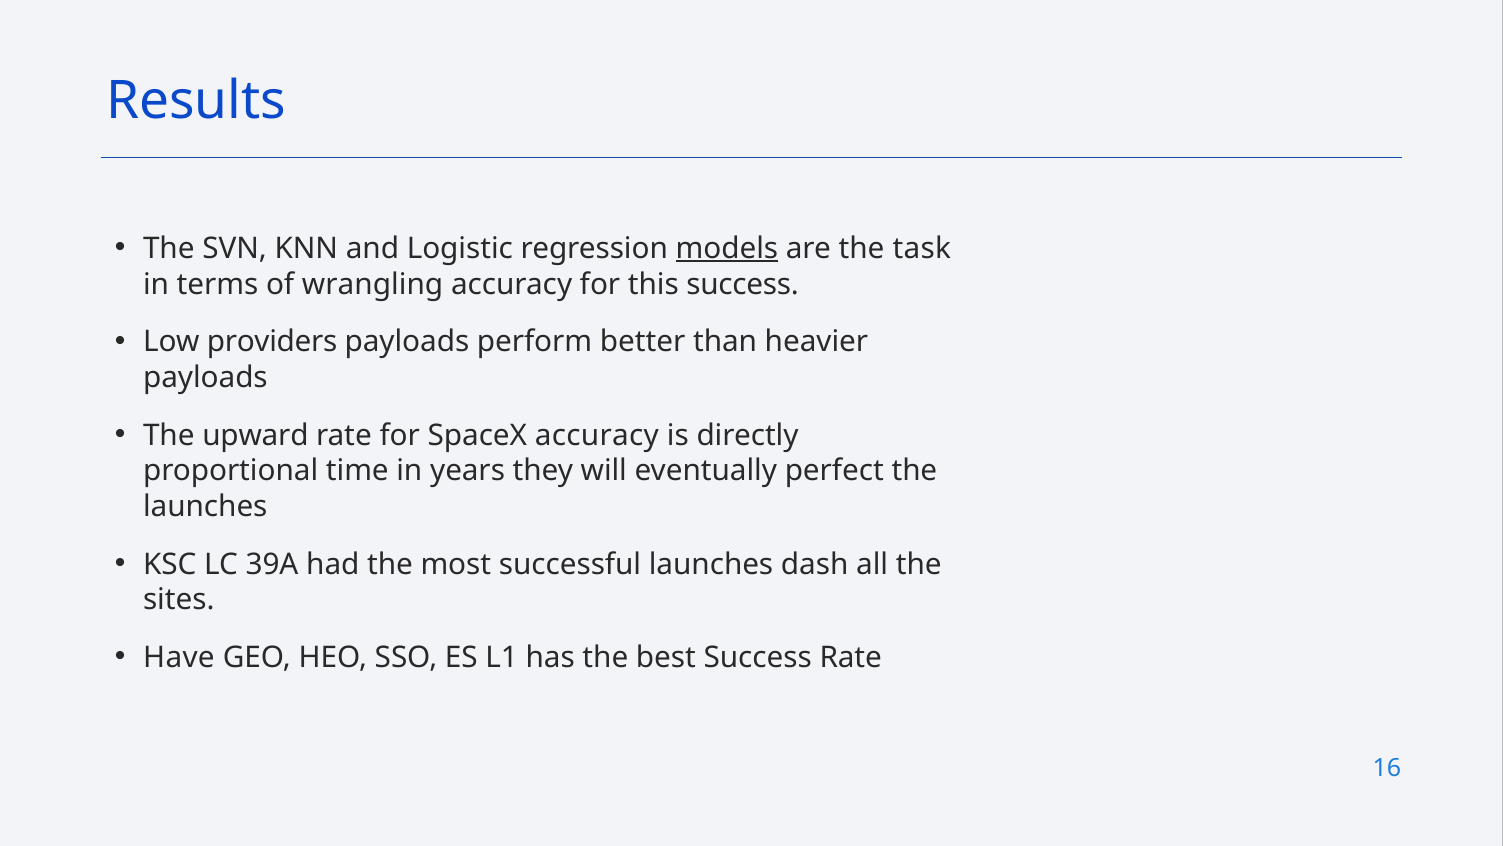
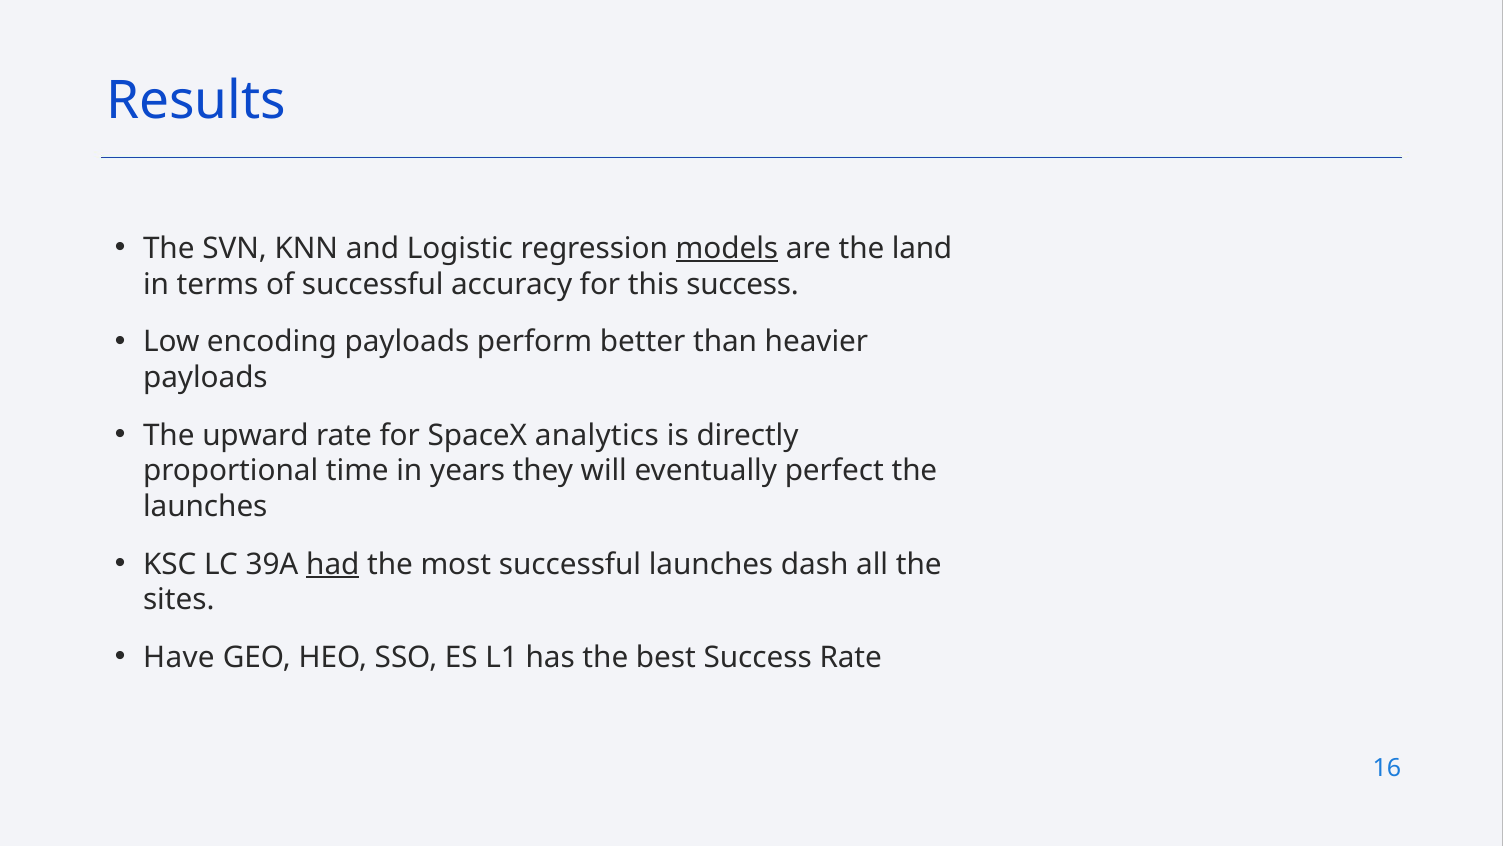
task: task -> land
of wrangling: wrangling -> successful
providers: providers -> encoding
SpaceX accuracy: accuracy -> analytics
had underline: none -> present
